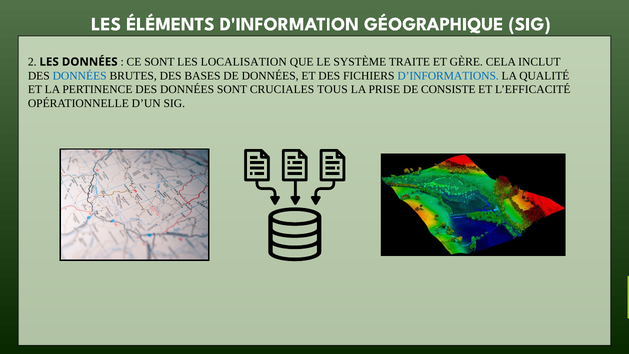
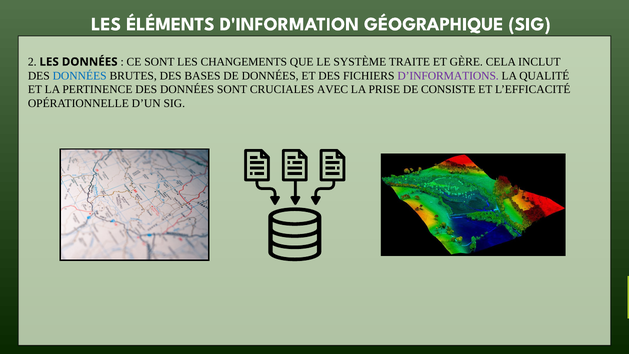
LOCALISATION: LOCALISATION -> CHANGEMENTS
D’INFORMATIONS colour: blue -> purple
TOUS: TOUS -> AVEC
